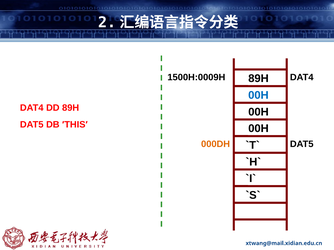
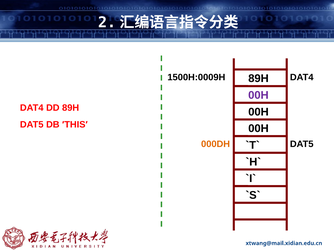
00H at (258, 95) colour: blue -> purple
